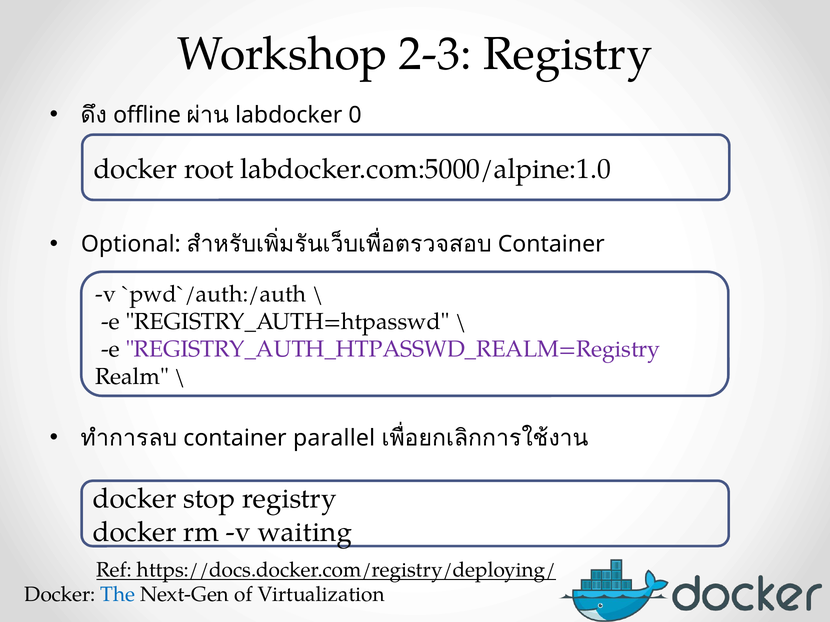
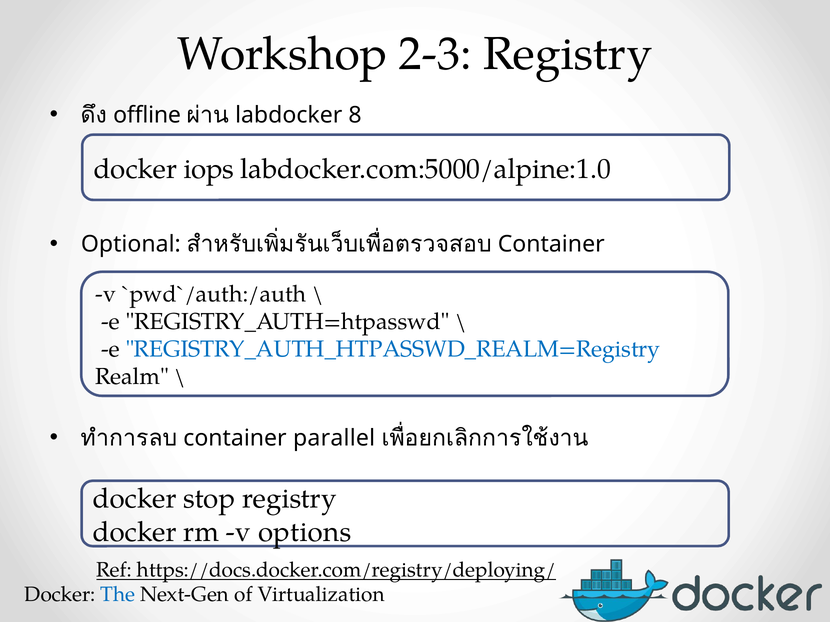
0: 0 -> 8
root: root -> iops
REGISTRY_AUTH_HTPASSWD_REALM=Registry colour: purple -> blue
waiting: waiting -> options
